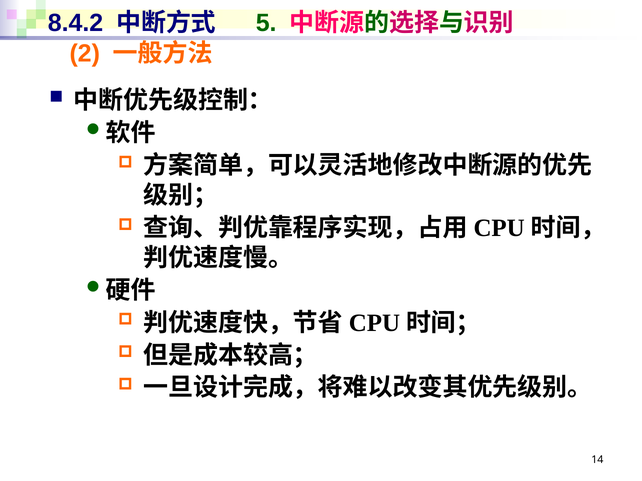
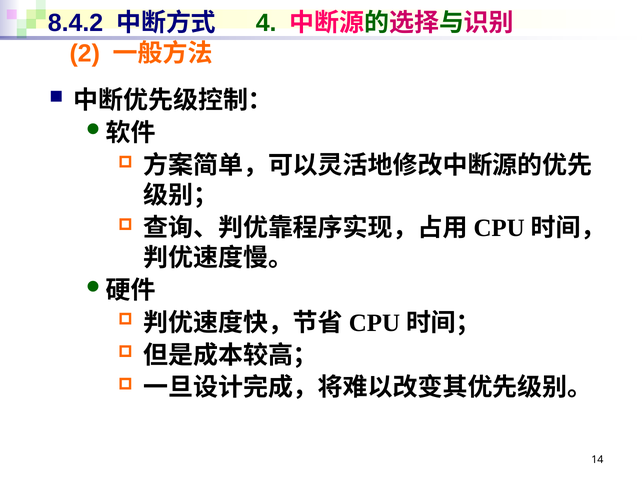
5: 5 -> 4
